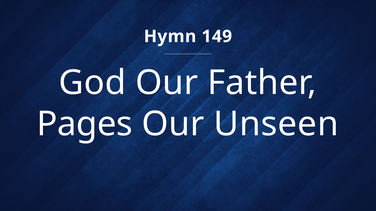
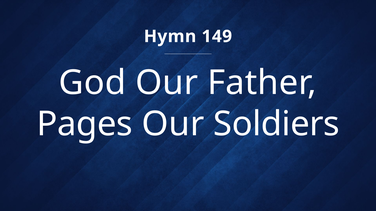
Unseen: Unseen -> Soldiers
